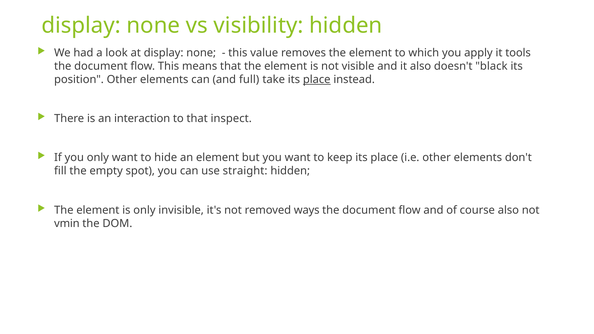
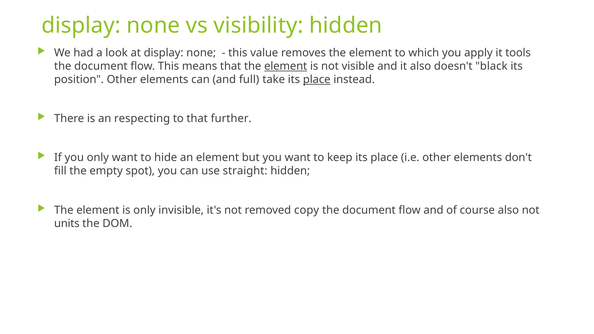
element at (286, 66) underline: none -> present
interaction: interaction -> respecting
inspect: inspect -> further
ways: ways -> copy
vmin: vmin -> units
